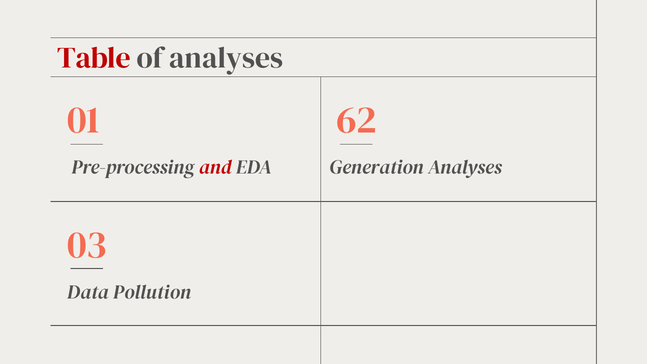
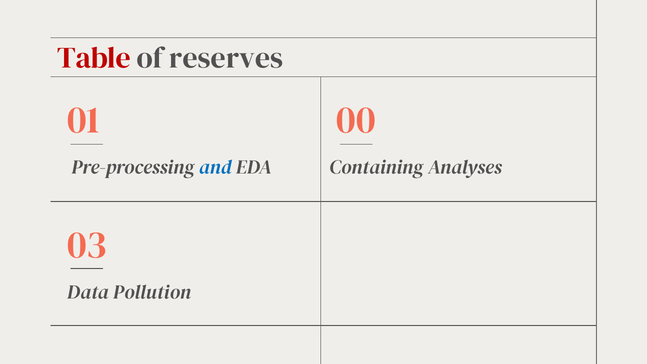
of analyses: analyses -> reserves
62: 62 -> 00
and colour: red -> blue
Generation: Generation -> Containing
